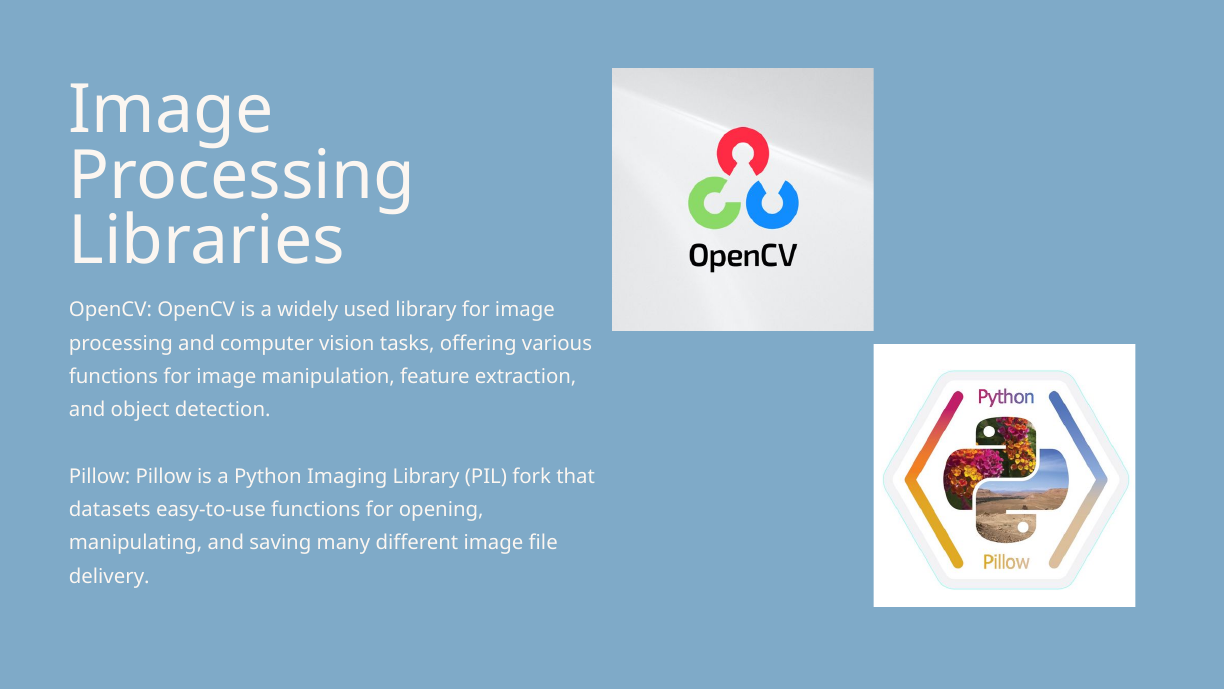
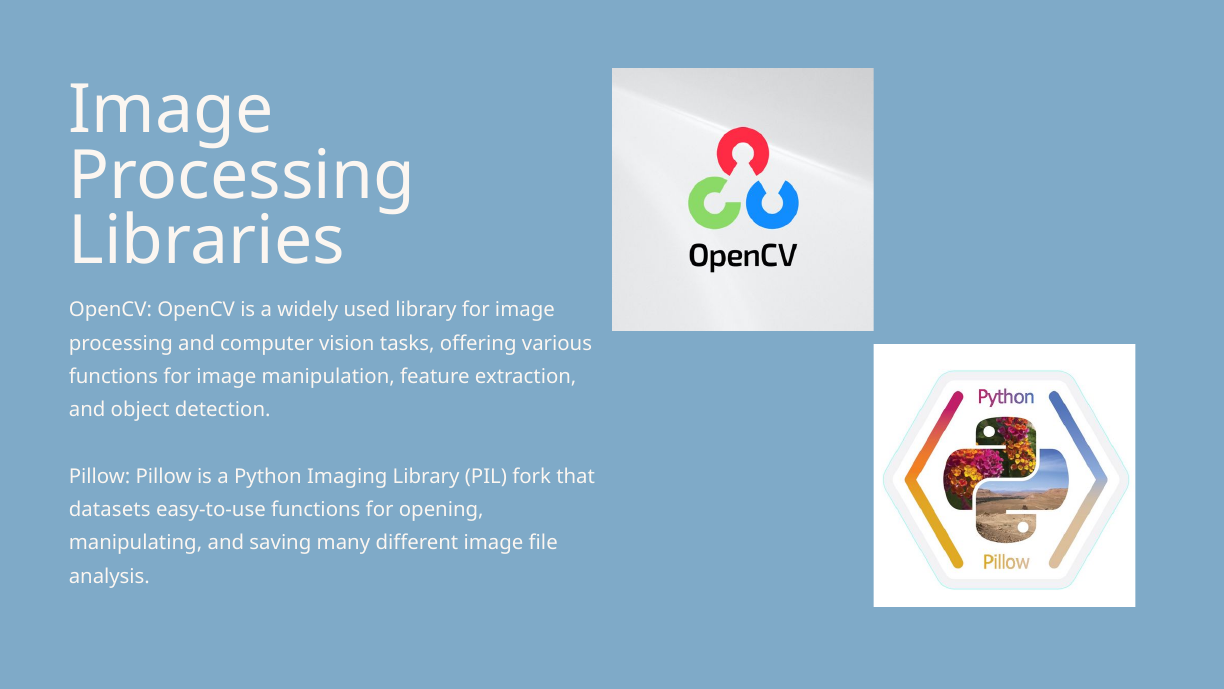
delivery: delivery -> analysis
